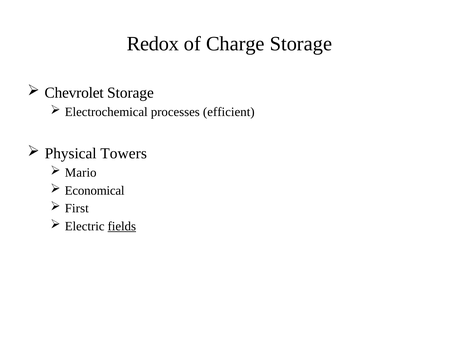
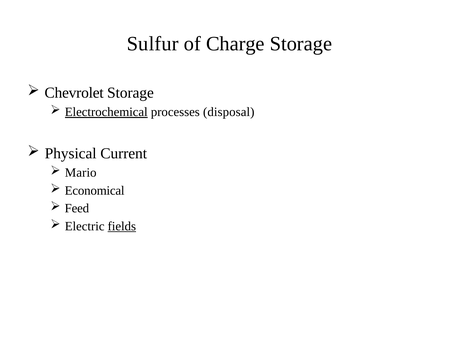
Redox: Redox -> Sulfur
Electrochemical underline: none -> present
efficient: efficient -> disposal
Towers: Towers -> Current
First: First -> Feed
